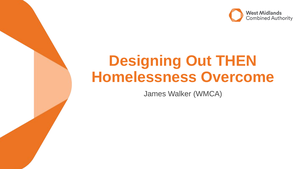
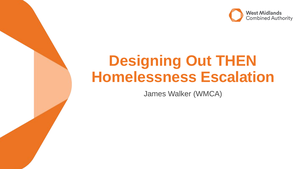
Overcome: Overcome -> Escalation
